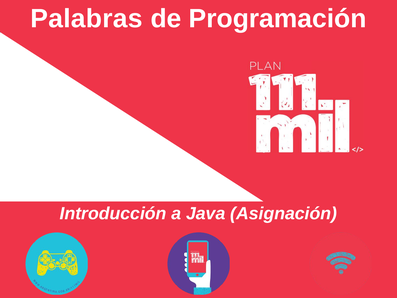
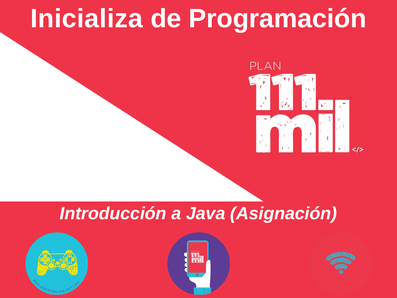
Palabras: Palabras -> Inicializa
